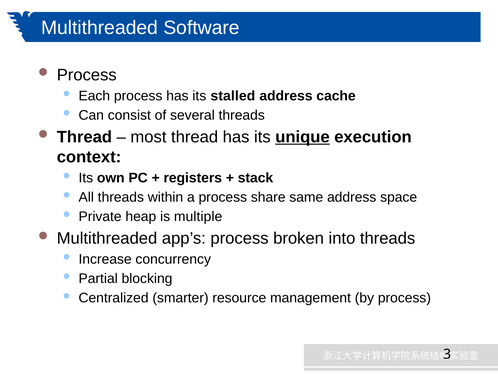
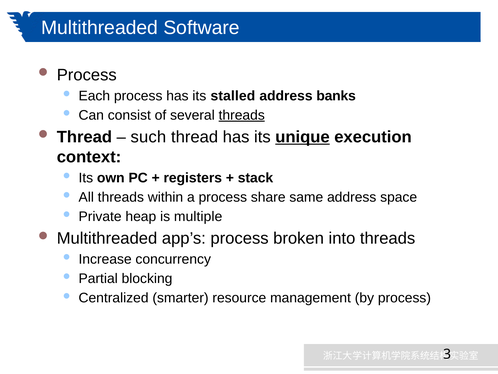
cache: cache -> banks
threads at (242, 115) underline: none -> present
most: most -> such
